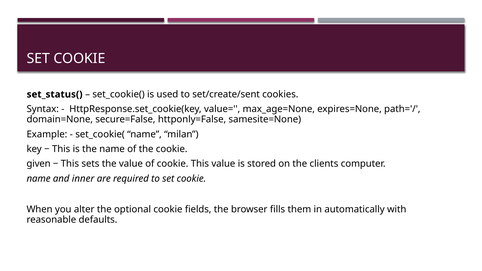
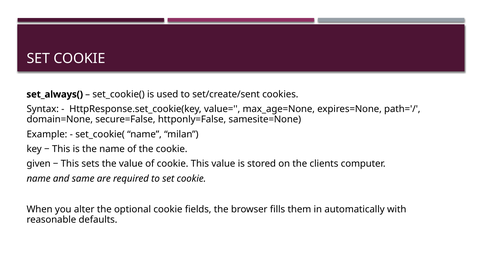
set_status(: set_status( -> set_always(
inner: inner -> same
